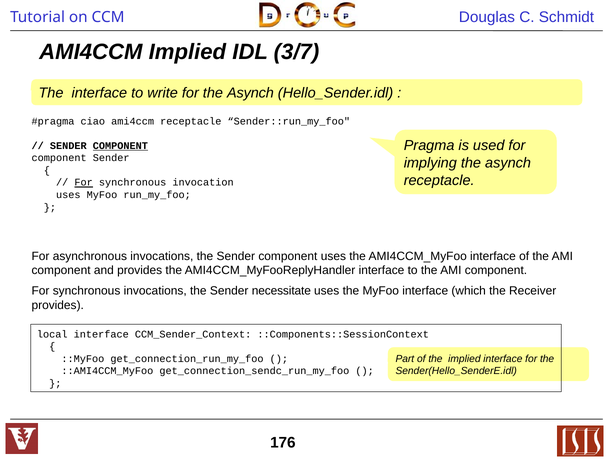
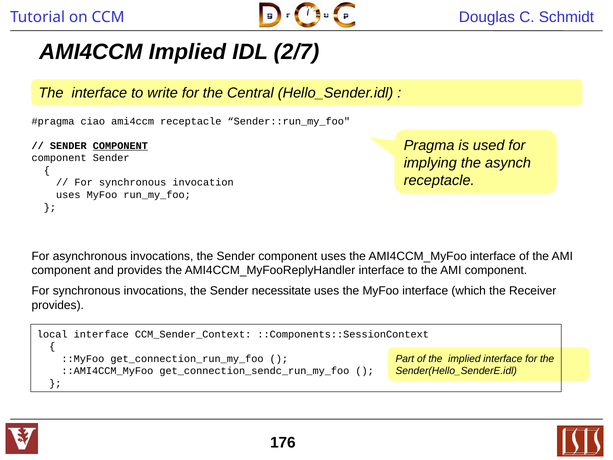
3/7: 3/7 -> 2/7
for the Asynch: Asynch -> Central
For at (84, 183) underline: present -> none
